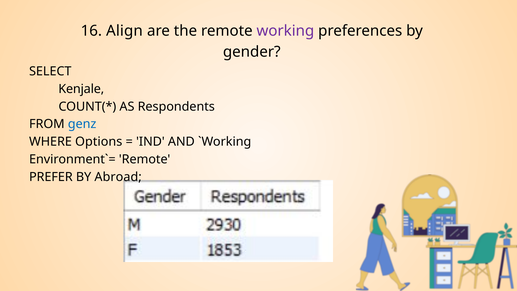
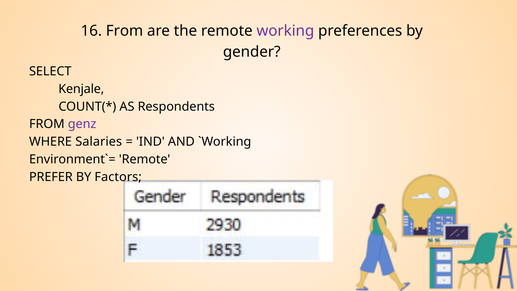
16 Align: Align -> From
genz colour: blue -> purple
Options: Options -> Salaries
Abroad: Abroad -> Factors
